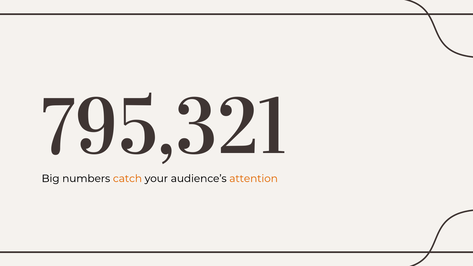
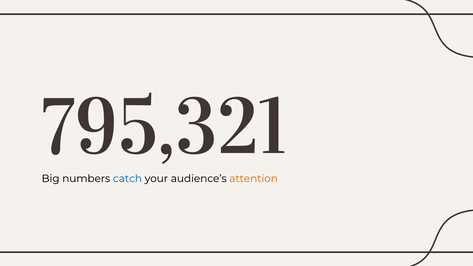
catch colour: orange -> blue
